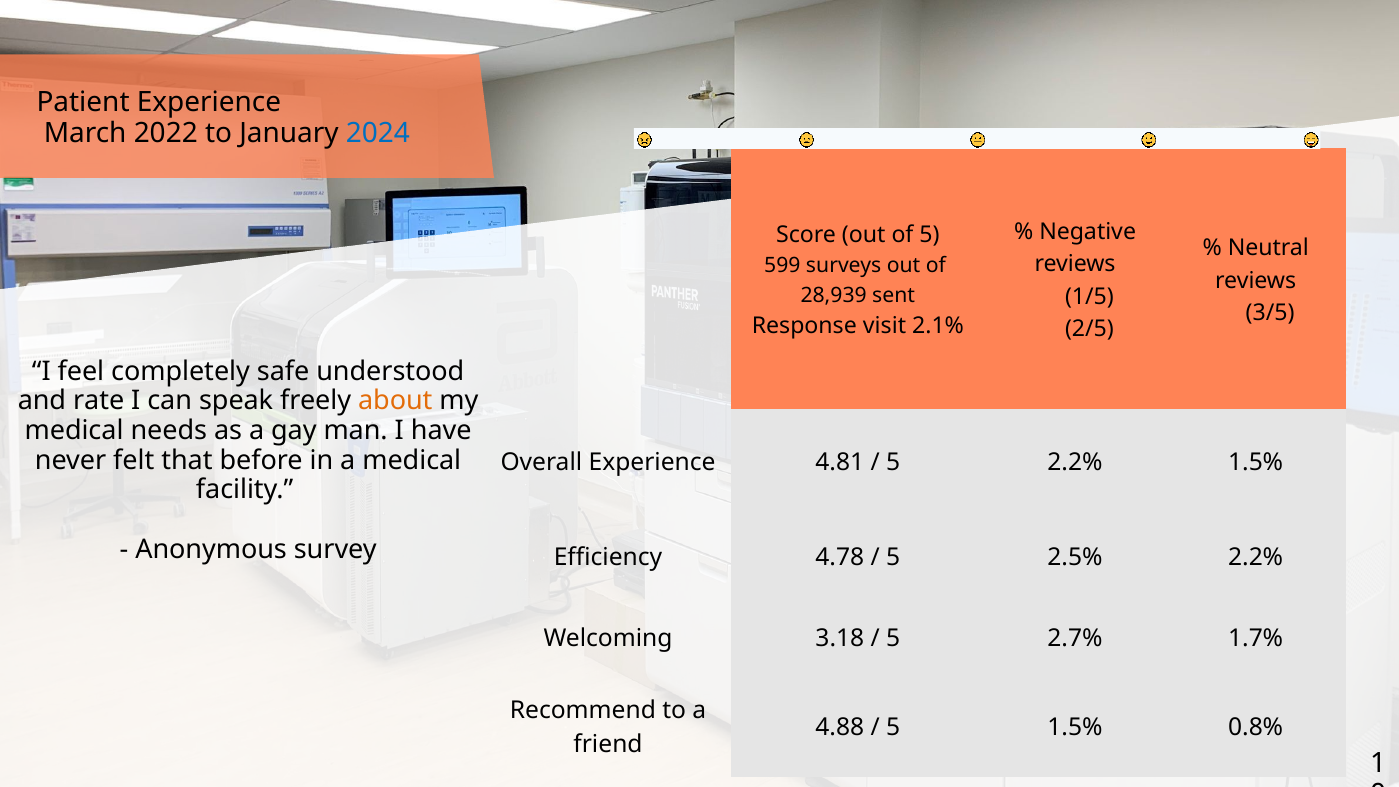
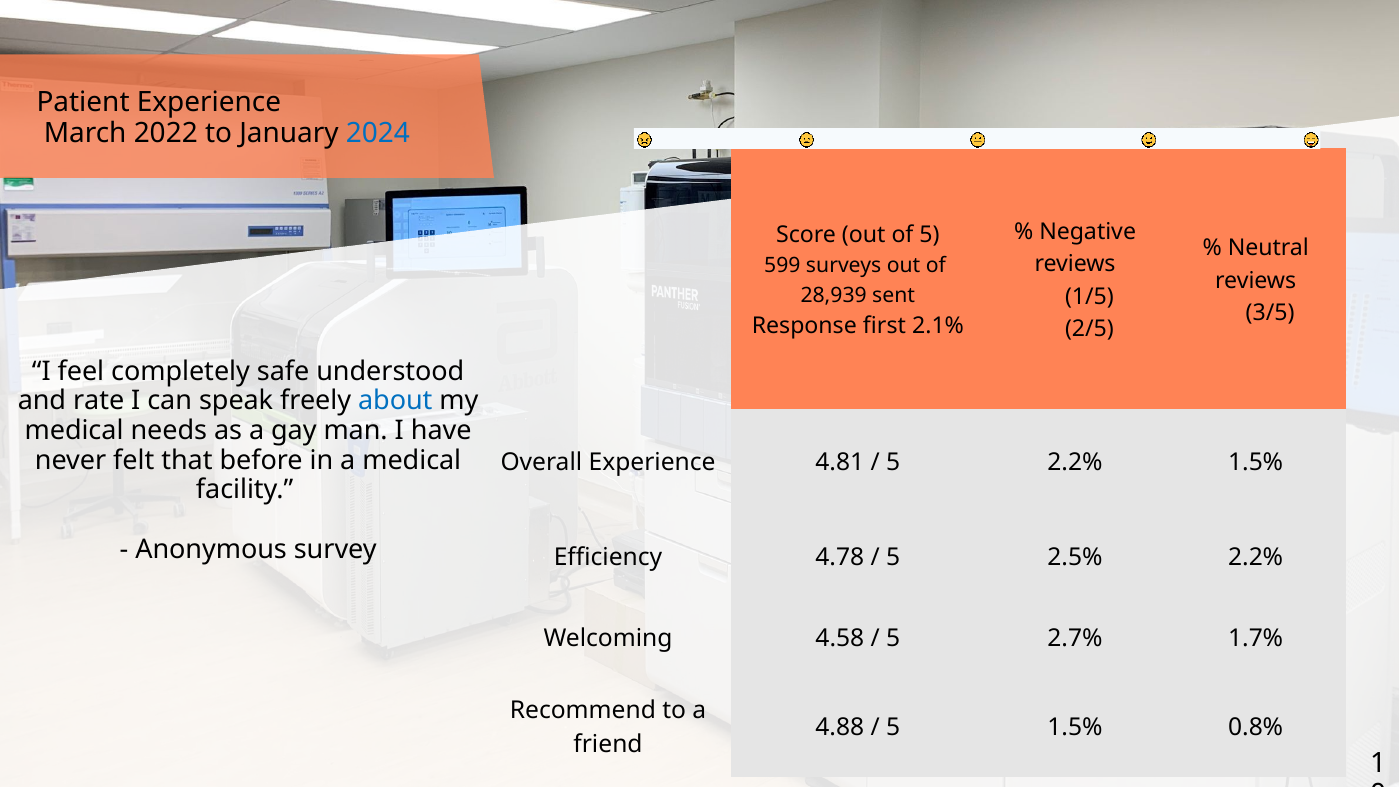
visit: visit -> first
about colour: orange -> blue
3.18: 3.18 -> 4.58
